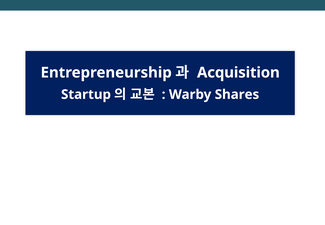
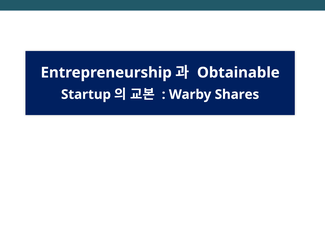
Acquisition: Acquisition -> Obtainable
